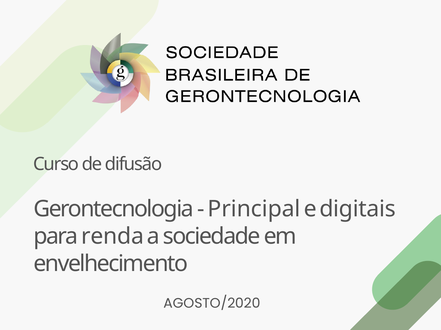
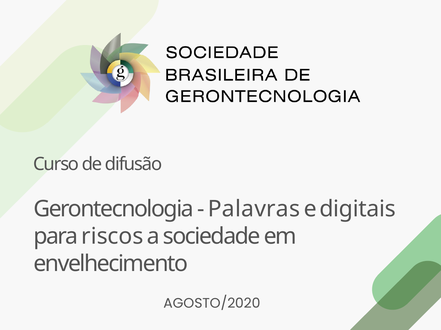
Principal: Principal -> Palavras
renda: renda -> riscos
